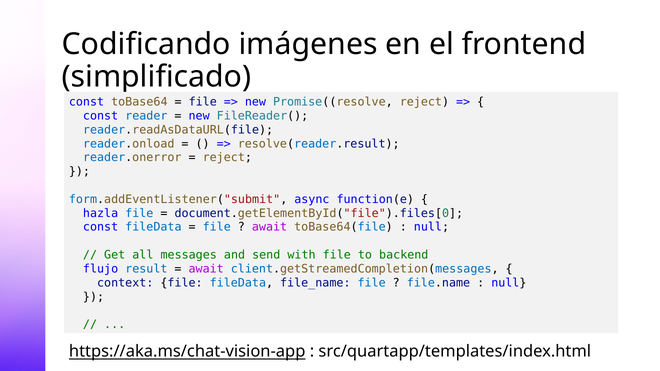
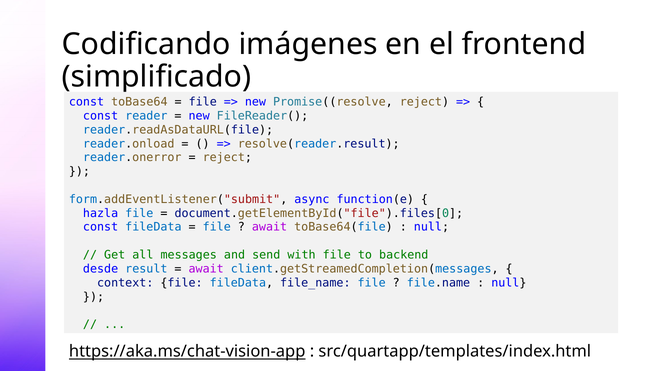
flujo: flujo -> desde
